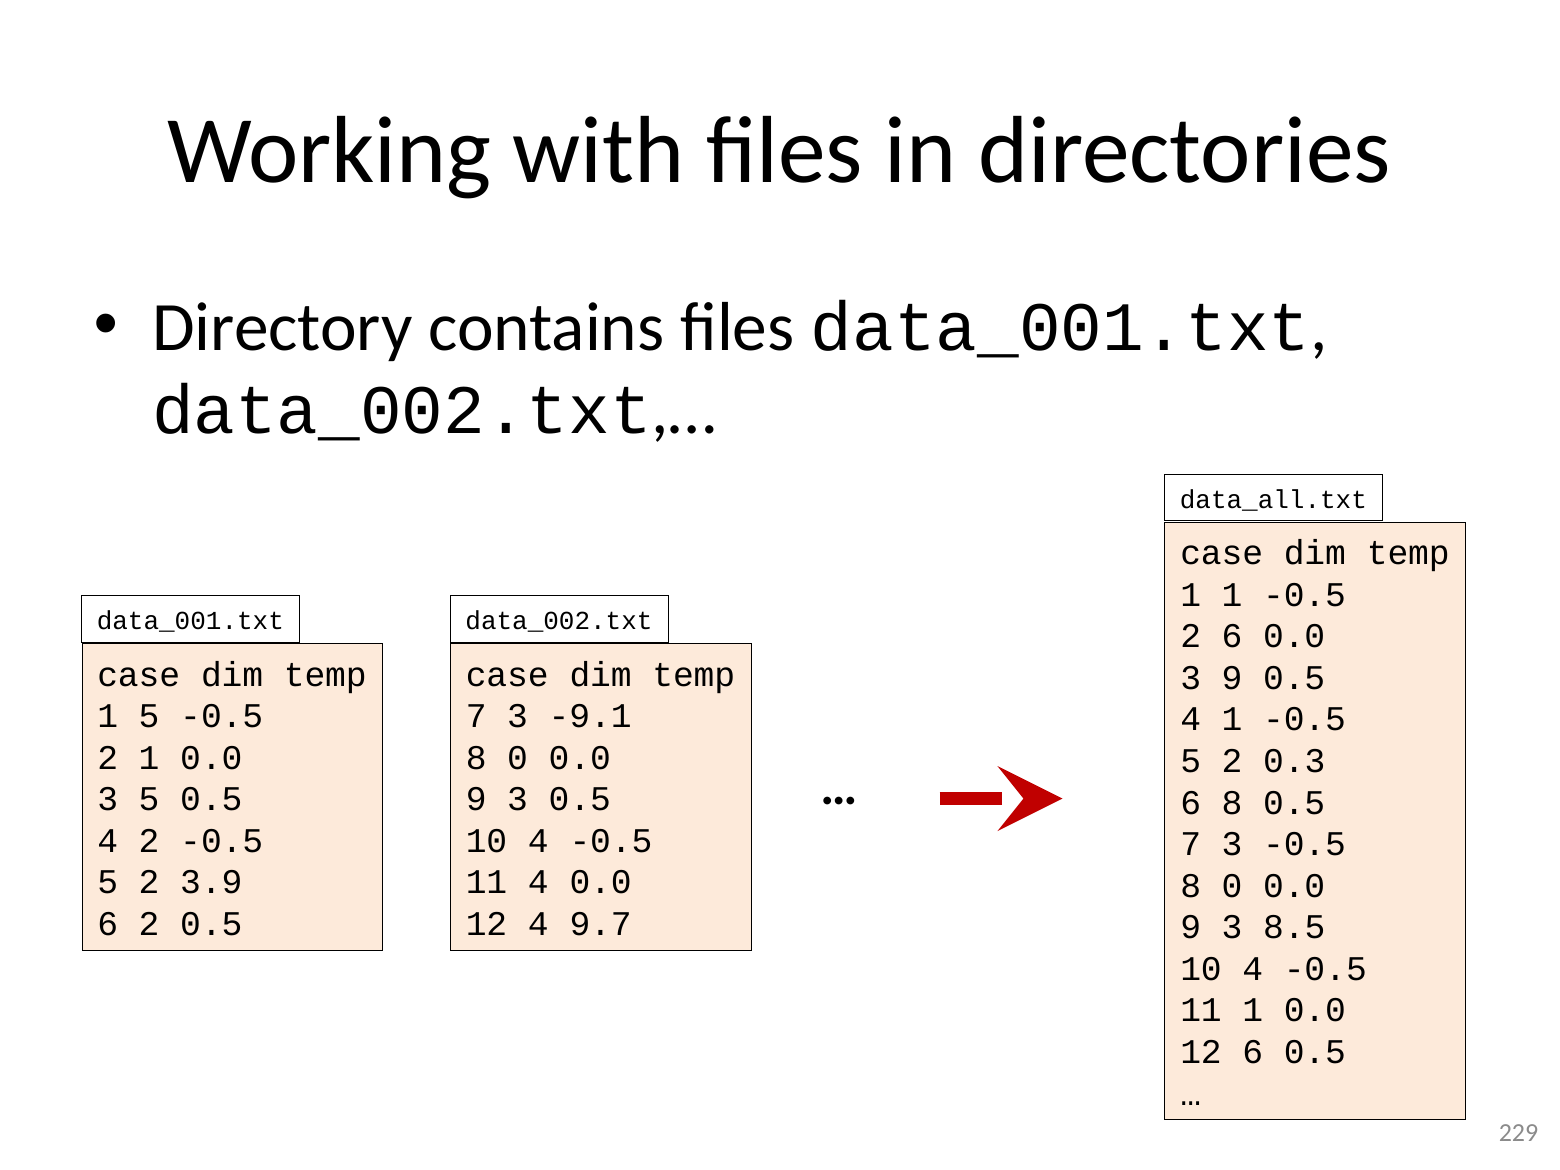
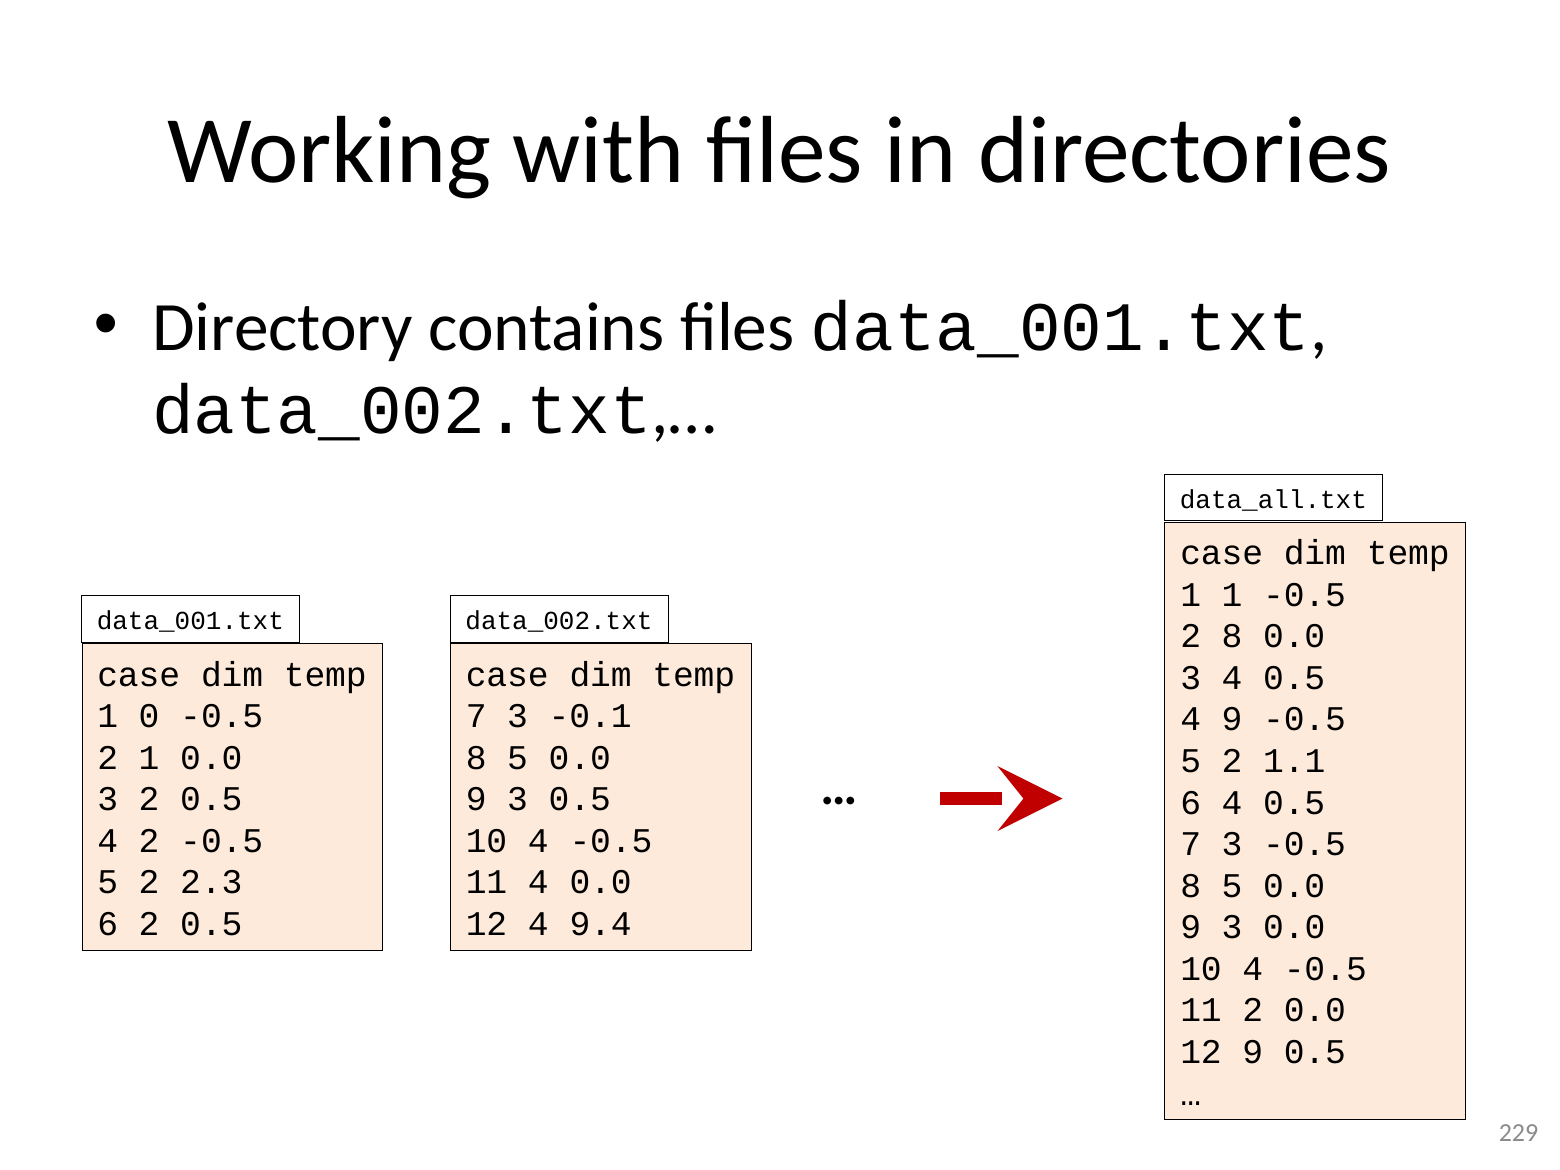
2 6: 6 -> 8
3 9: 9 -> 4
1 5: 5 -> 0
-9.1: -9.1 -> -0.1
4 1: 1 -> 9
0 at (518, 758): 0 -> 5
0.3: 0.3 -> 1.1
3 5: 5 -> 2
6 8: 8 -> 4
3.9: 3.9 -> 2.3
0 at (1232, 886): 0 -> 5
9.7: 9.7 -> 9.4
3 8.5: 8.5 -> 0.0
11 1: 1 -> 2
12 6: 6 -> 9
